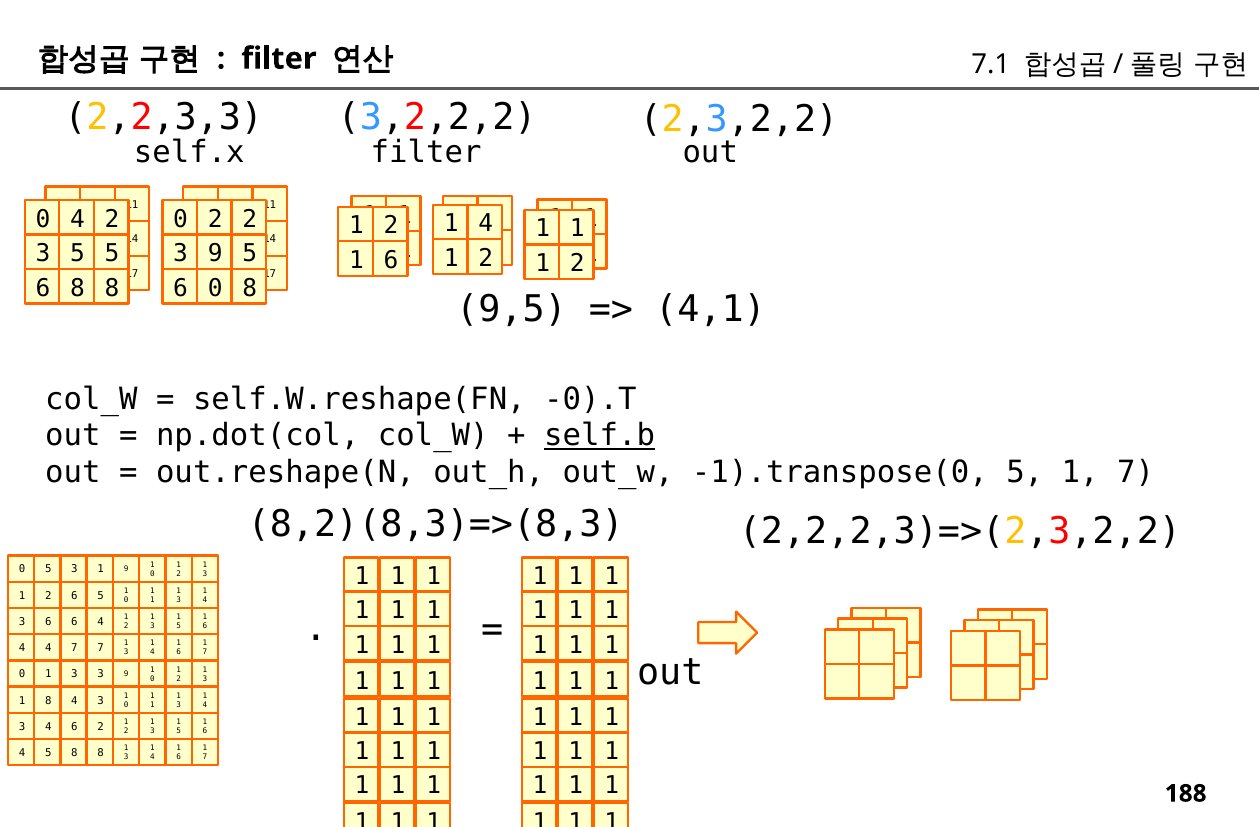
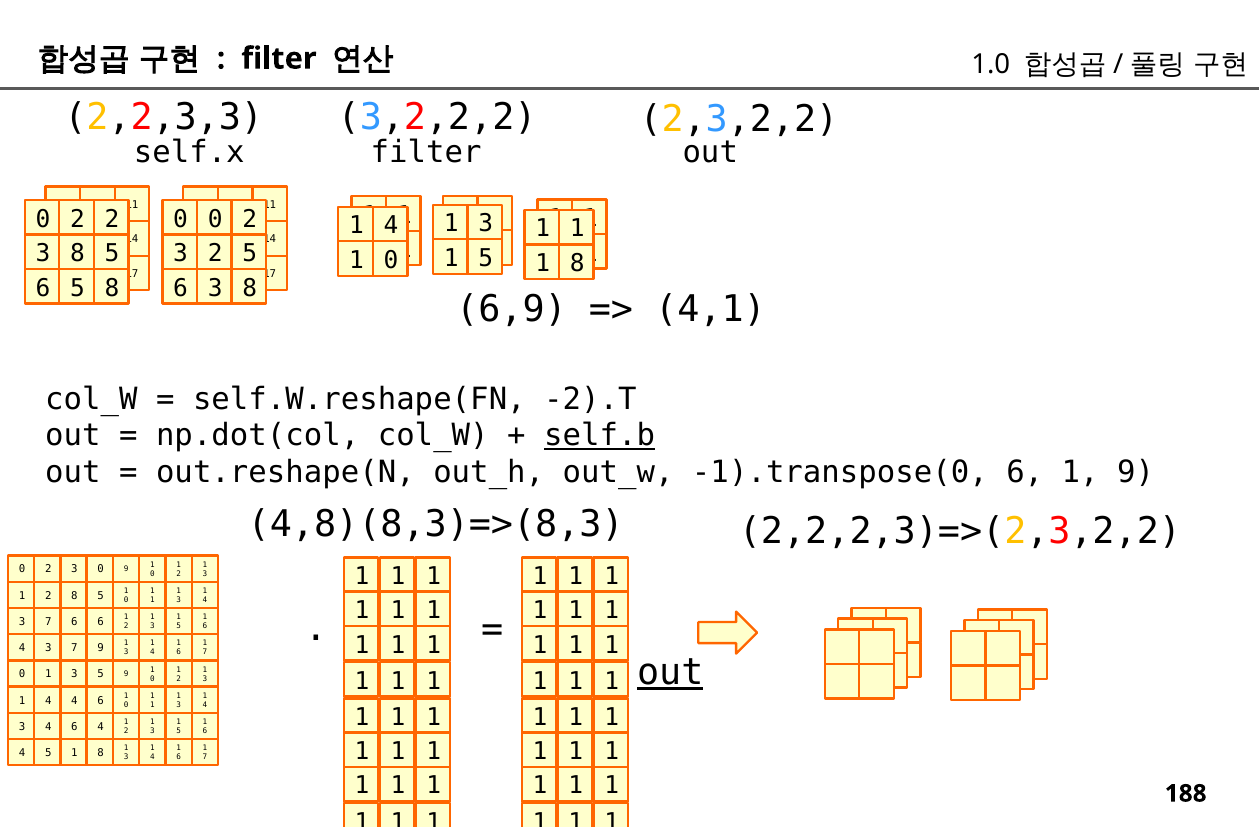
7.1: 7.1 -> 1.0
4 at (77, 219): 4 -> 2
2 at (215, 219): 2 -> 0
4 at (486, 224): 4 -> 3
2 at (391, 226): 2 -> 4
5 at (77, 253): 5 -> 8
3 9: 9 -> 2
2 at (486, 258): 2 -> 5
6 at (391, 260): 6 -> 0
2 at (577, 263): 2 -> 8
6 8: 8 -> 5
0 at (215, 288): 0 -> 3
9,5: 9,5 -> 6,9
-0).T: -0).T -> -2).T
-1).transpose(0 5: 5 -> 6
7 at (1136, 473): 7 -> 9
8,2)(8,3)=>(8,3: 8,2)(8,3)=>(8,3 -> 4,8)(8,3)=>(8,3
5 at (48, 569): 5 -> 2
1 at (101, 569): 1 -> 0
2 6: 6 -> 8
6 at (48, 622): 6 -> 7
6 4: 4 -> 6
4 at (48, 648): 4 -> 3
7 7: 7 -> 9
out at (670, 673) underline: none -> present
1 3 3: 3 -> 5
8 at (48, 700): 8 -> 4
3 at (101, 700): 3 -> 6
4 6 2: 2 -> 4
4 5 8: 8 -> 1
